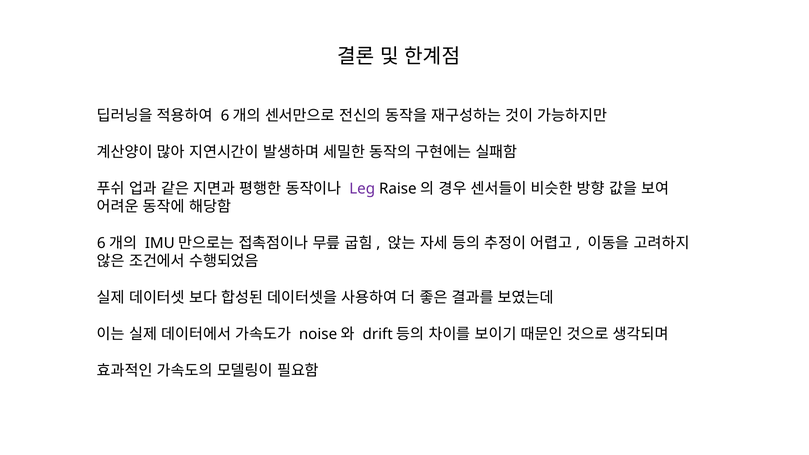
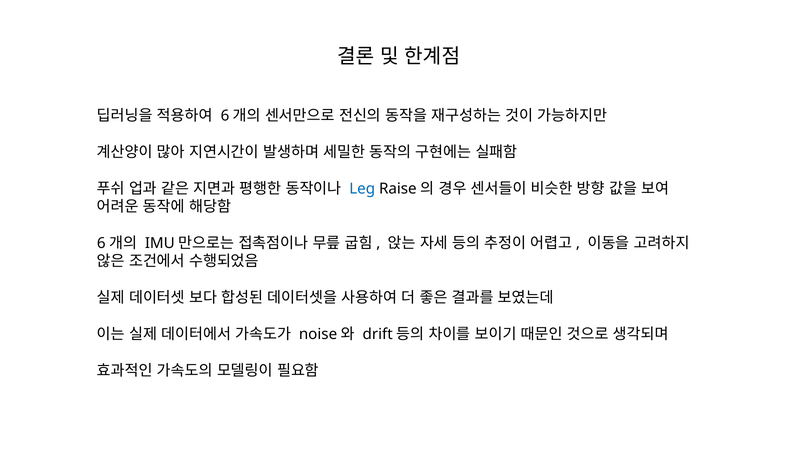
Leg colour: purple -> blue
